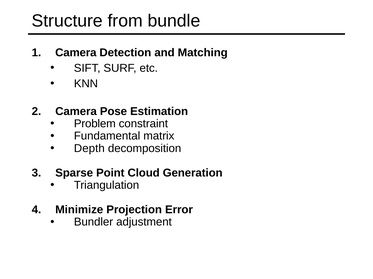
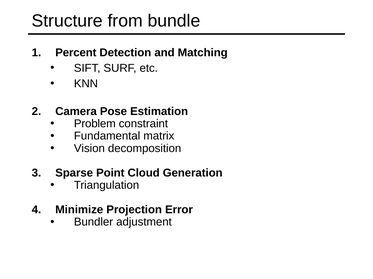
Camera at (76, 53): Camera -> Percent
Depth: Depth -> Vision
